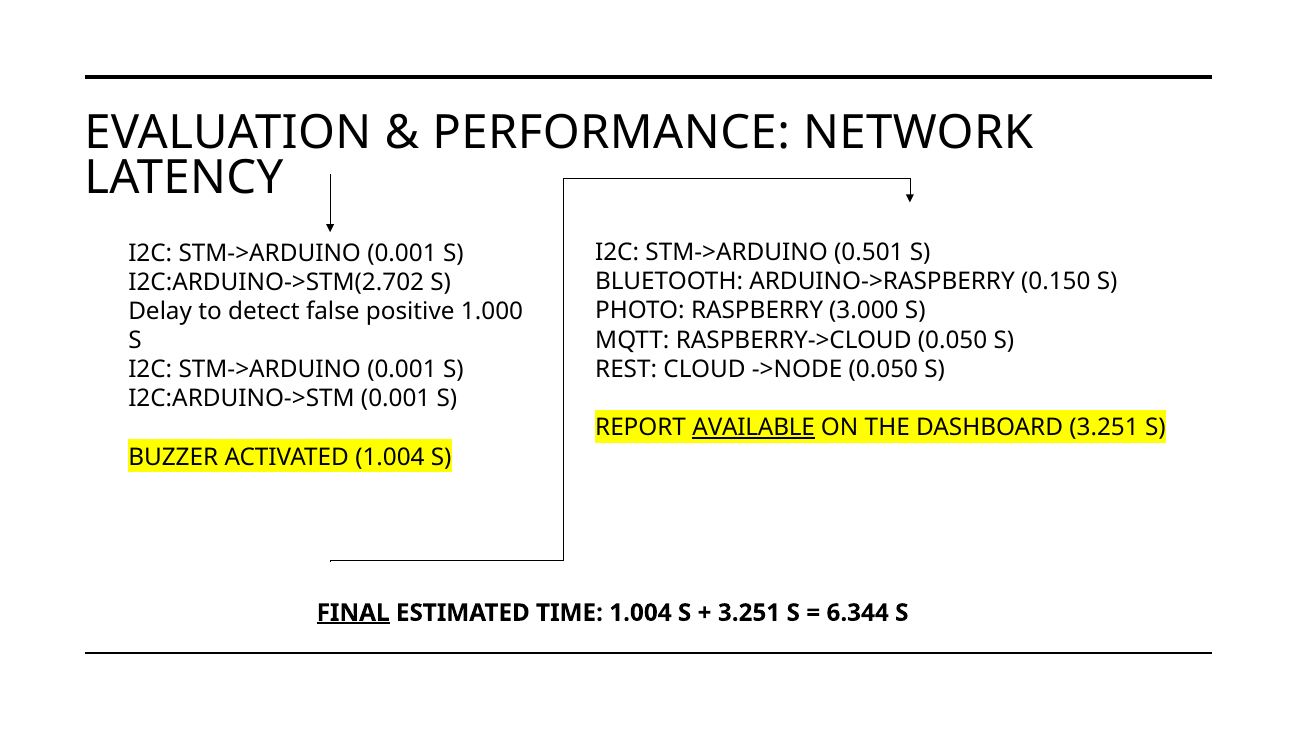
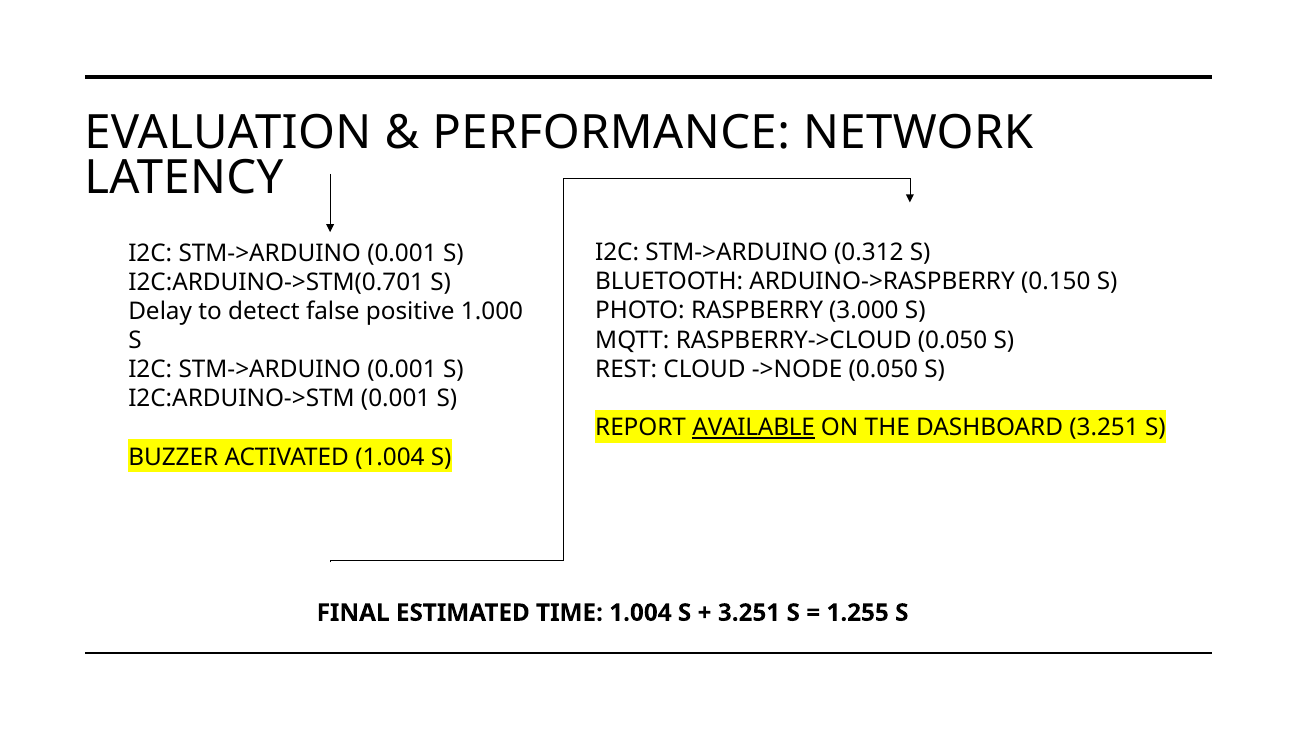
0.501: 0.501 -> 0.312
I2C:ARDUINO->STM(2.702: I2C:ARDUINO->STM(2.702 -> I2C:ARDUINO->STM(0.701
FINAL underline: present -> none
6.344: 6.344 -> 1.255
